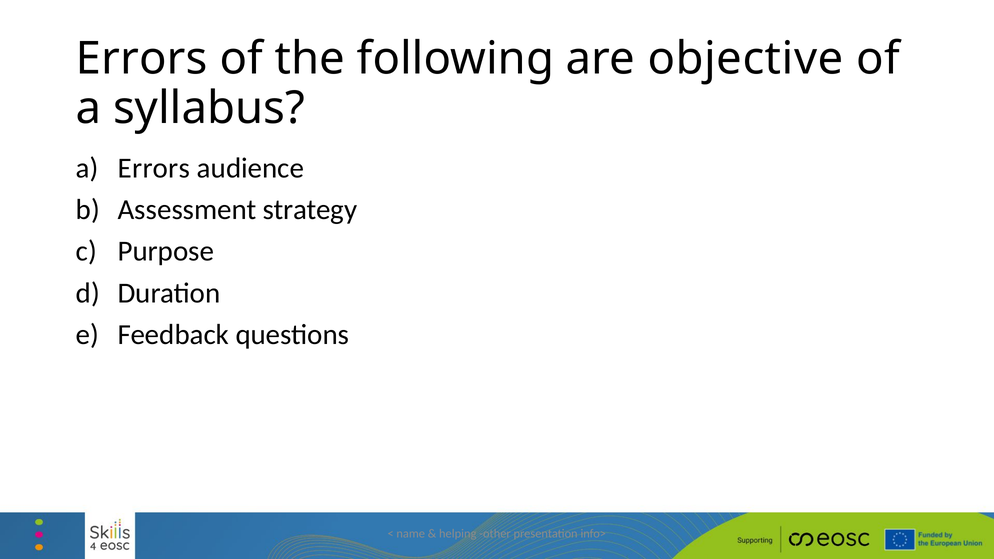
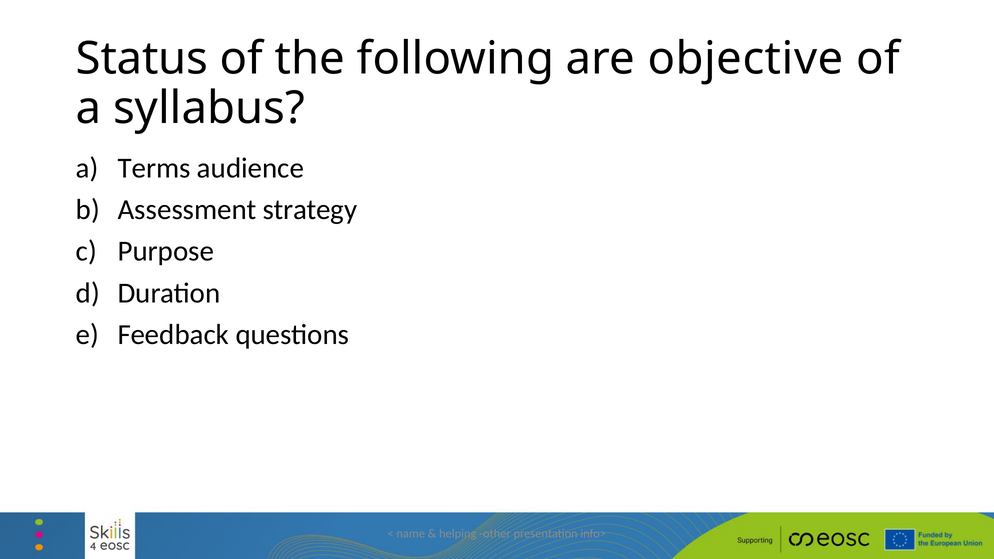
Errors at (142, 59): Errors -> Status
a Errors: Errors -> Terms
